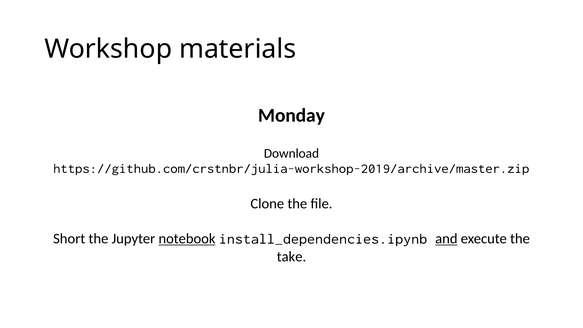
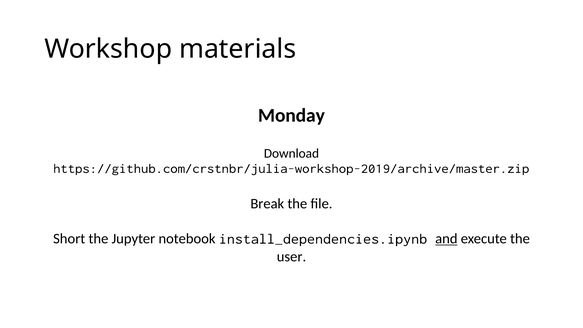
Clone: Clone -> Break
notebook underline: present -> none
take: take -> user
